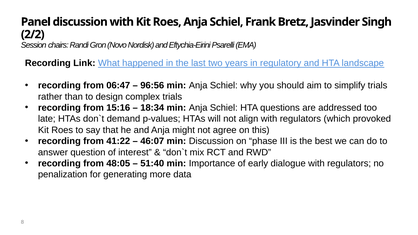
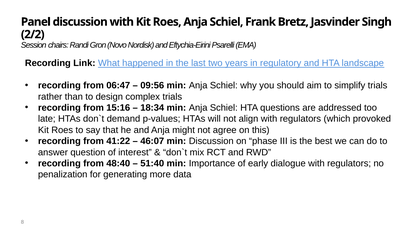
96:56: 96:56 -> 09:56
48:05: 48:05 -> 48:40
